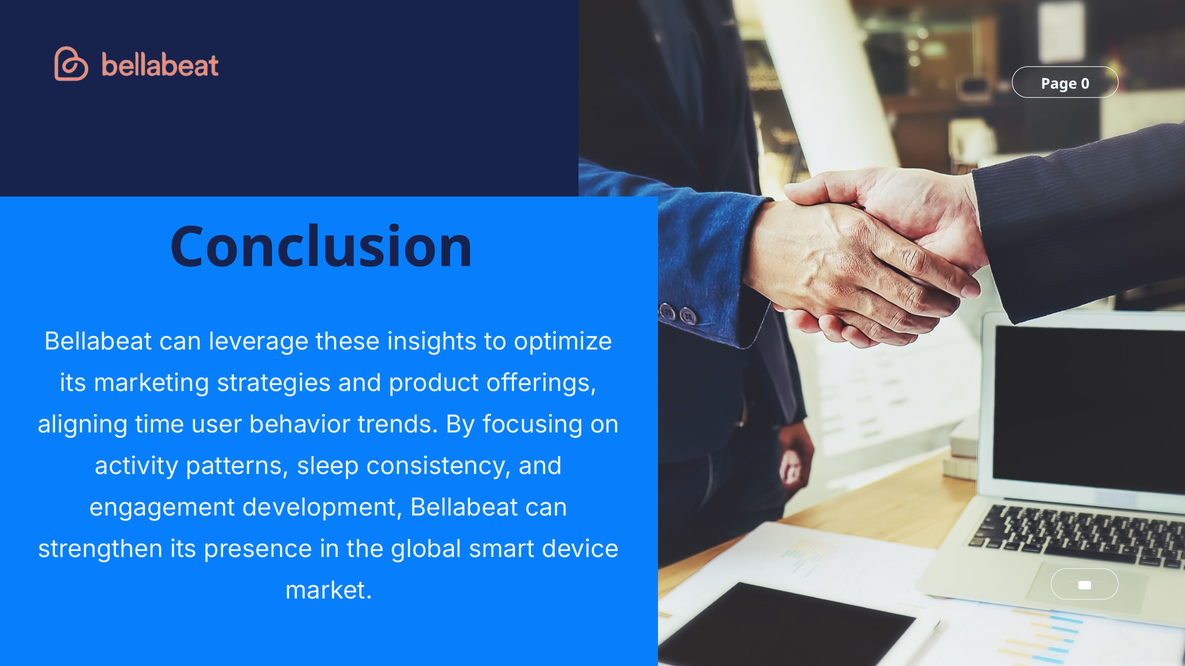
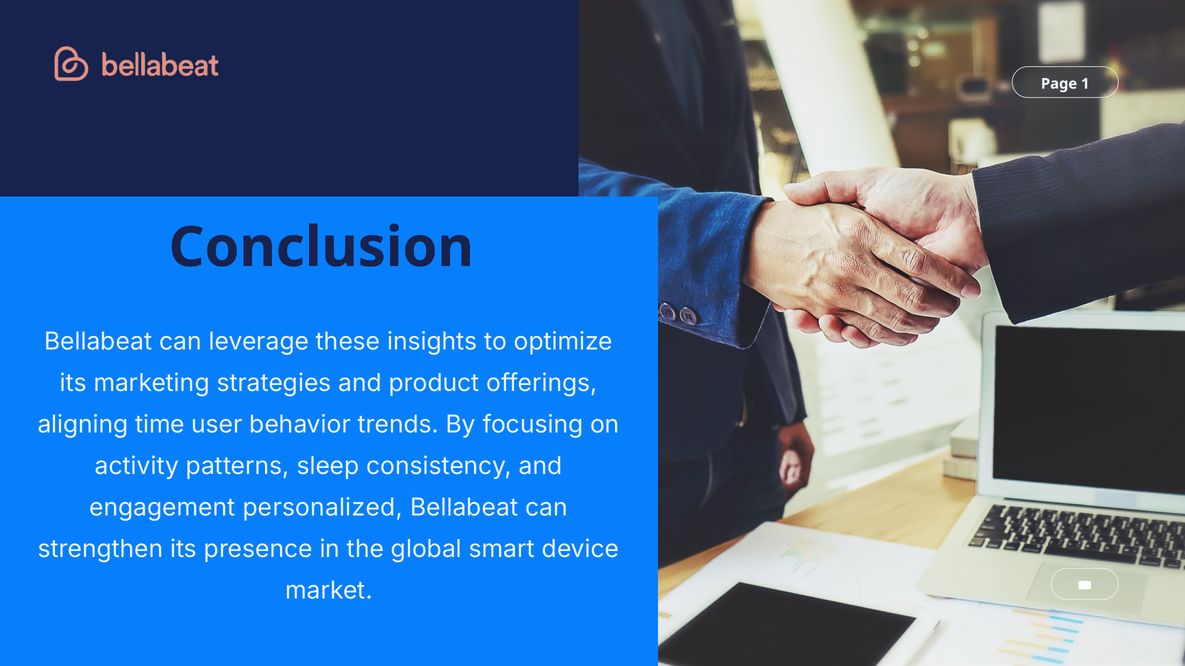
0: 0 -> 1
development: development -> personalized
